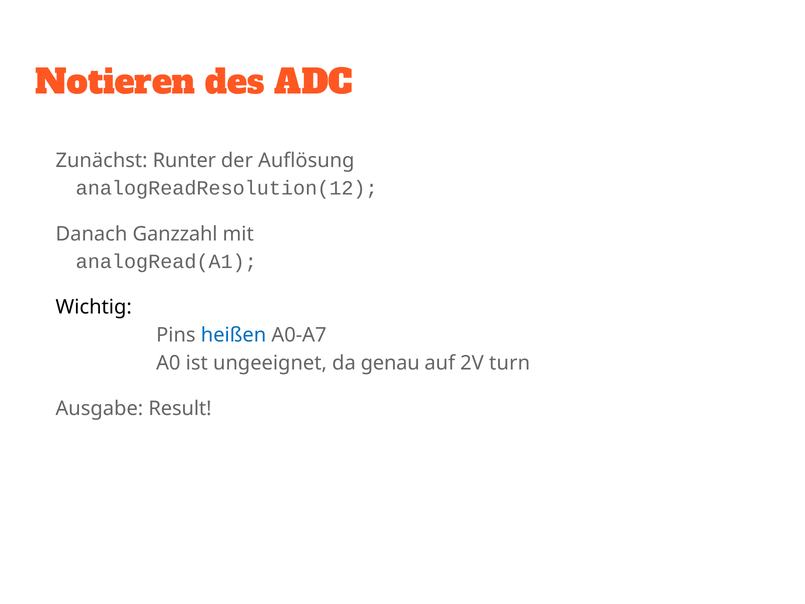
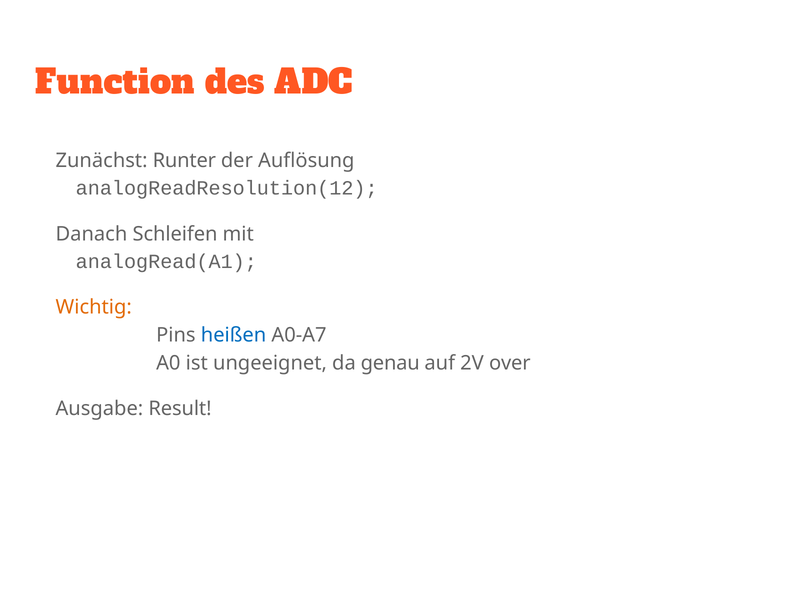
Notieren: Notieren -> Function
Ganzzahl: Ganzzahl -> Schleifen
Wichtig colour: black -> orange
turn: turn -> over
